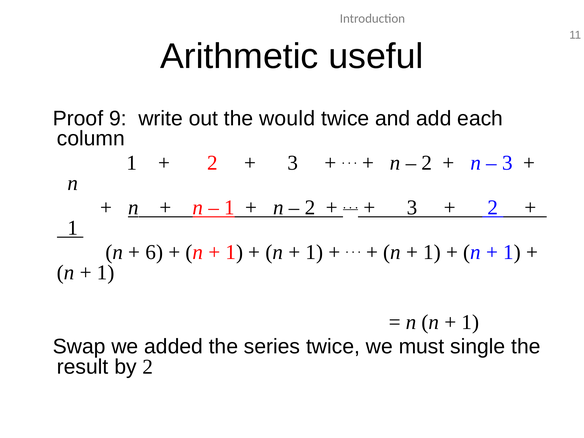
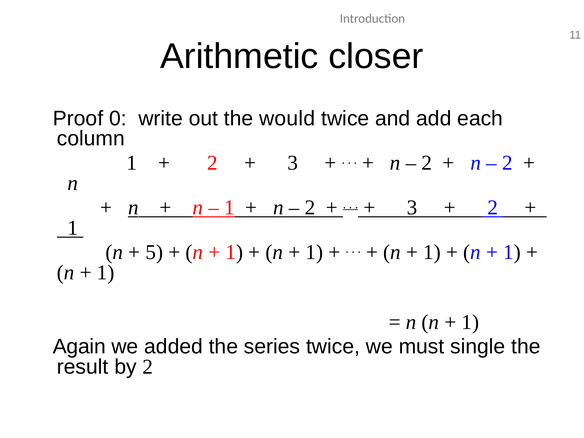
useful: useful -> closer
9: 9 -> 0
3 at (507, 163): 3 -> 2
6: 6 -> 5
Swap: Swap -> Again
